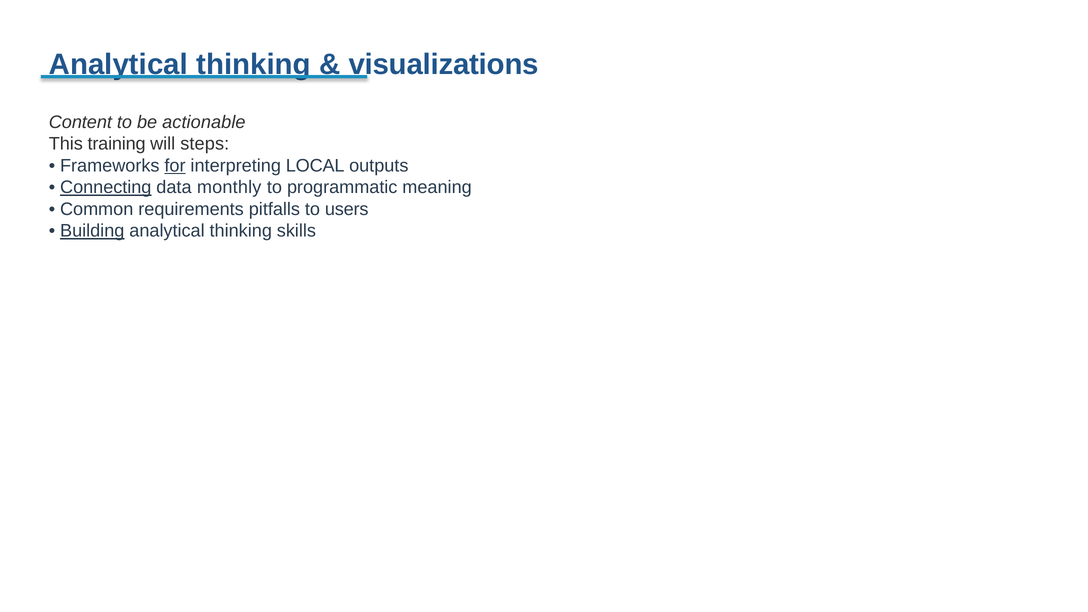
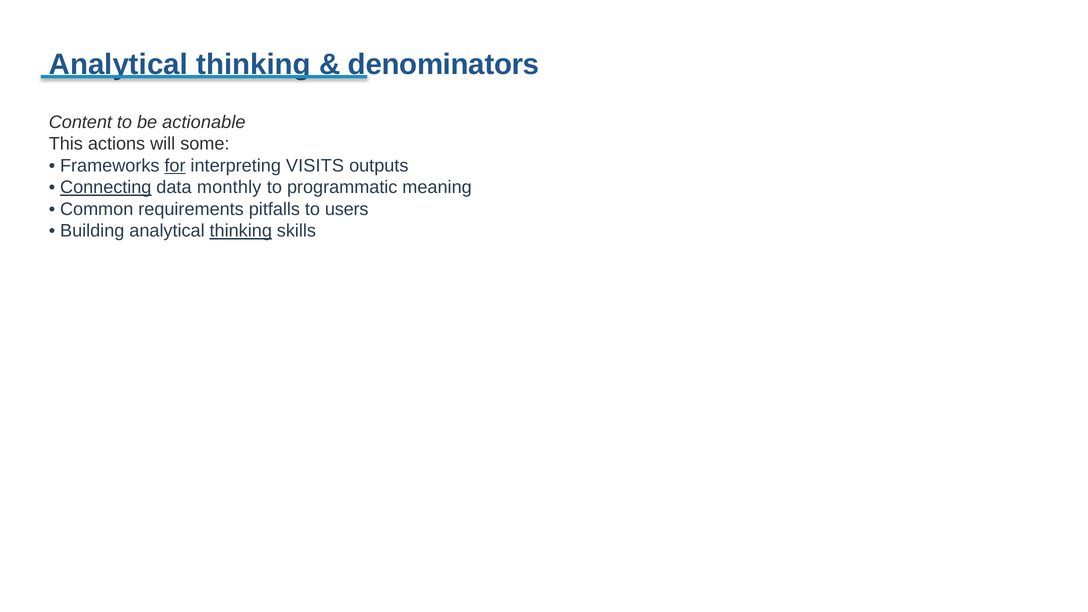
visualizations: visualizations -> denominators
training: training -> actions
steps: steps -> some
LOCAL: LOCAL -> VISITS
Building underline: present -> none
thinking at (241, 231) underline: none -> present
